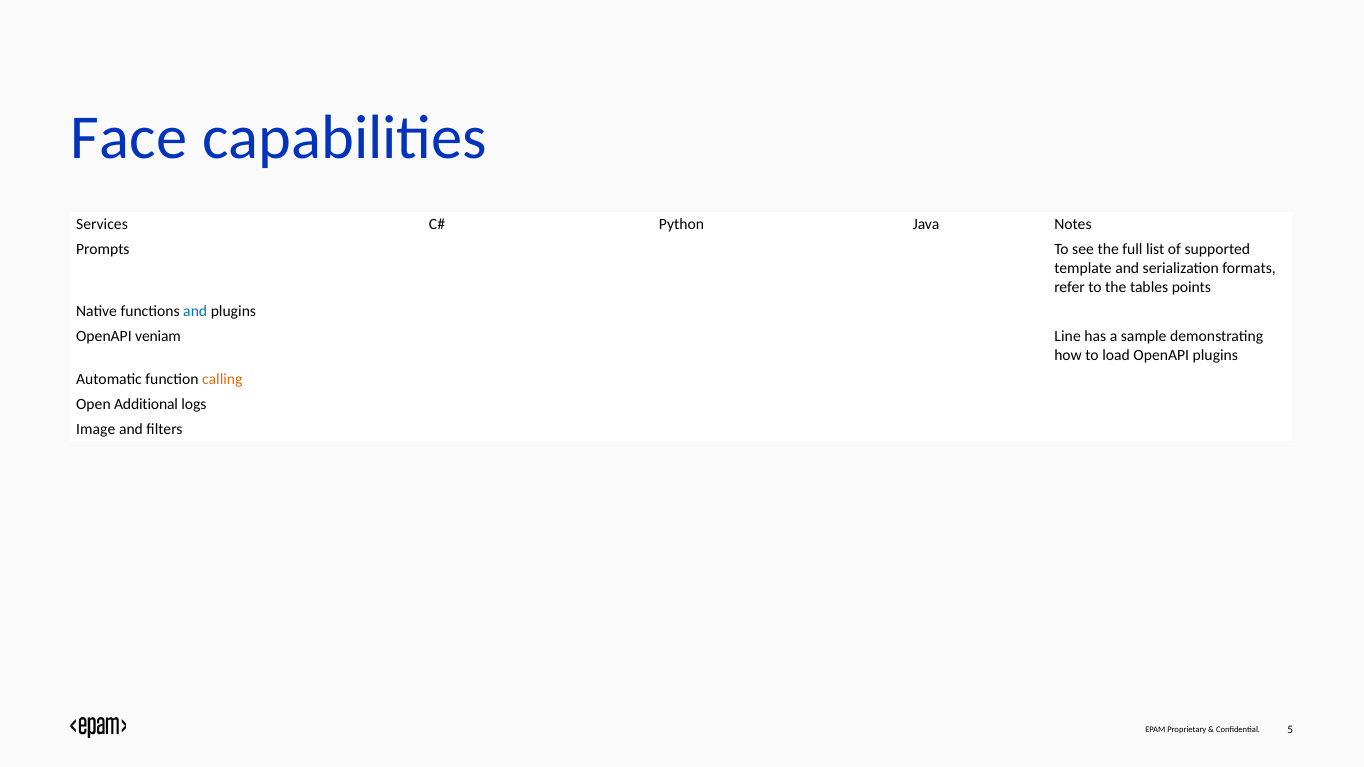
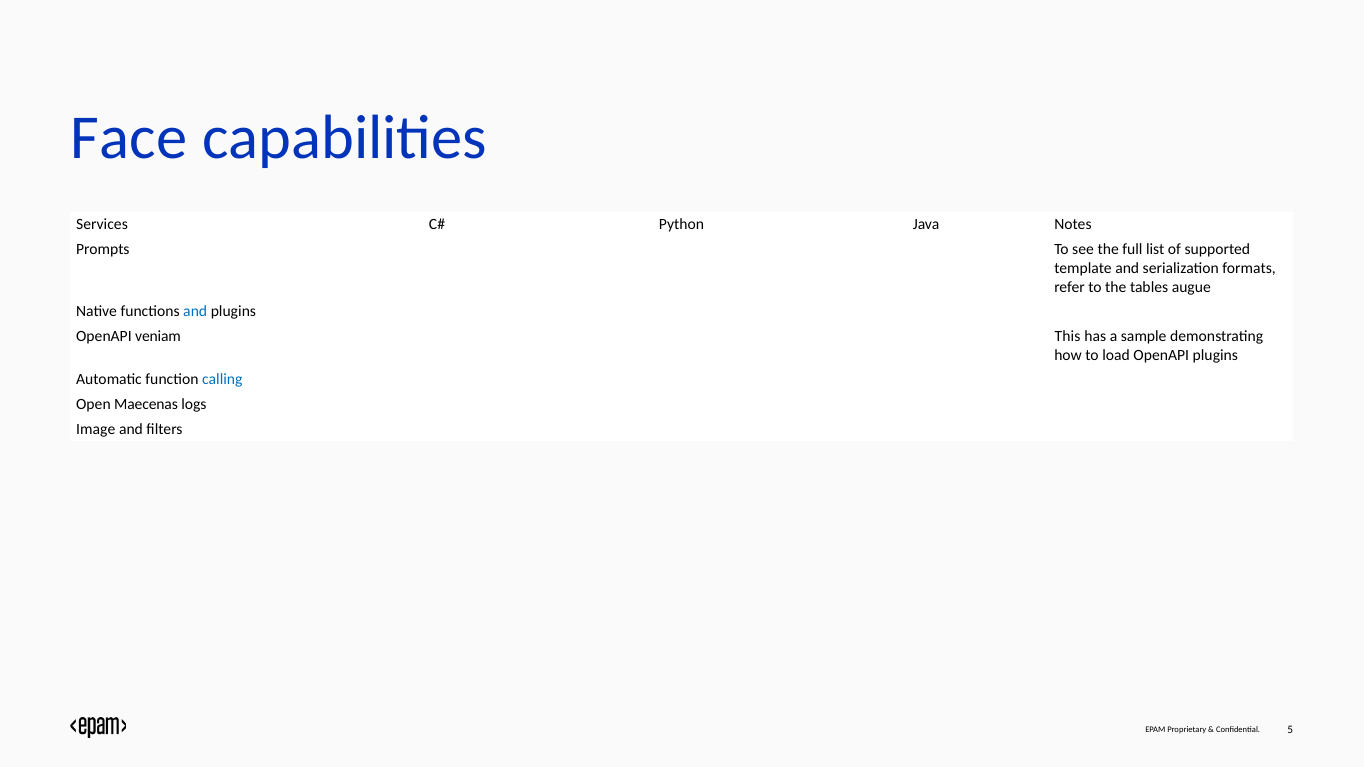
points: points -> augue
Line: Line -> This
calling colour: orange -> blue
Additional: Additional -> Maecenas
